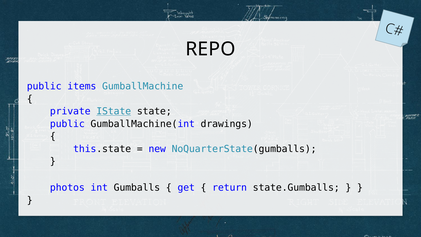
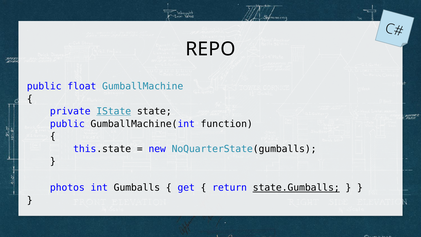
items: items -> float
drawings: drawings -> function
state.Gumballs underline: none -> present
